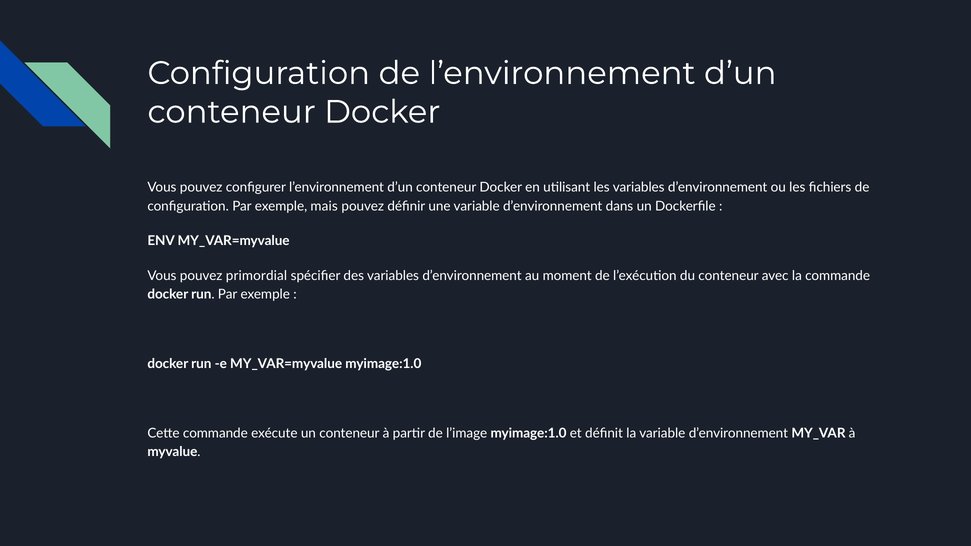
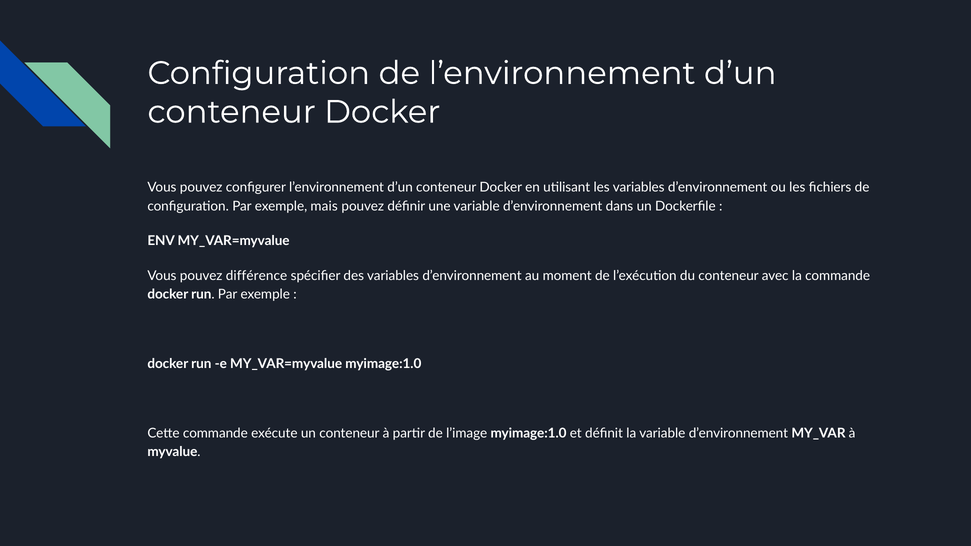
primordial: primordial -> différence
